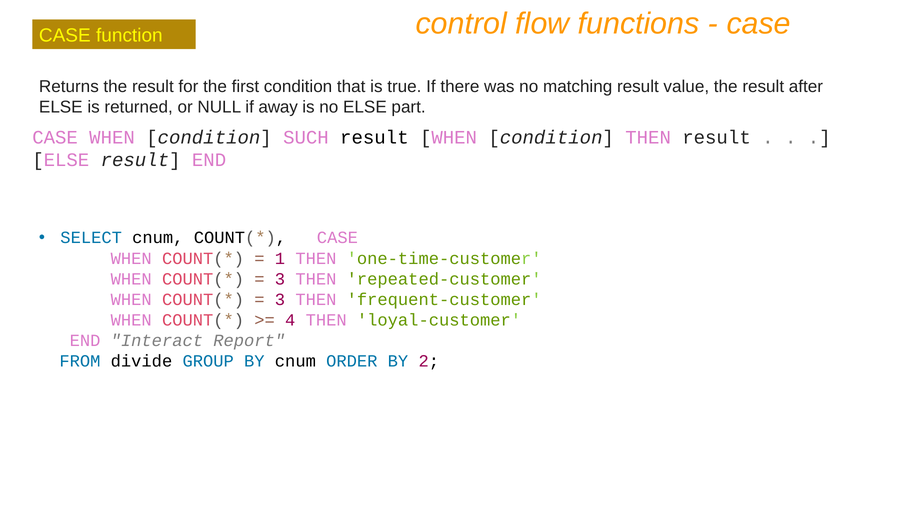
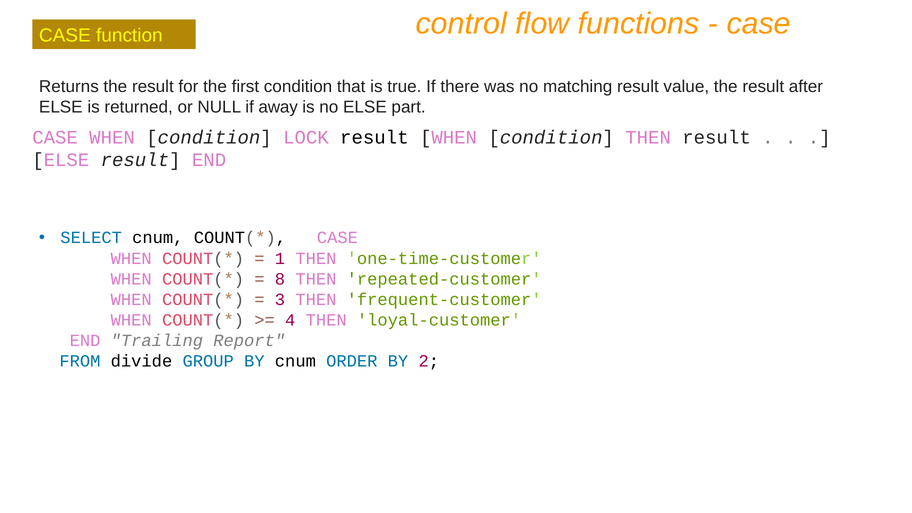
SUCH: SUCH -> LOCK
3 at (280, 279): 3 -> 8
Interact: Interact -> Trailing
